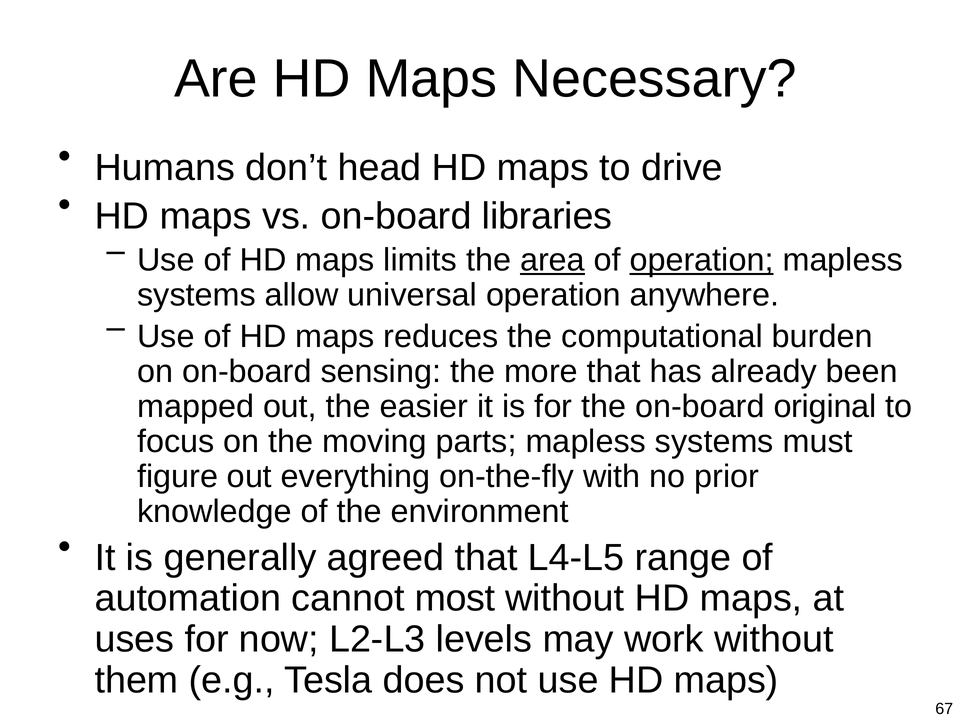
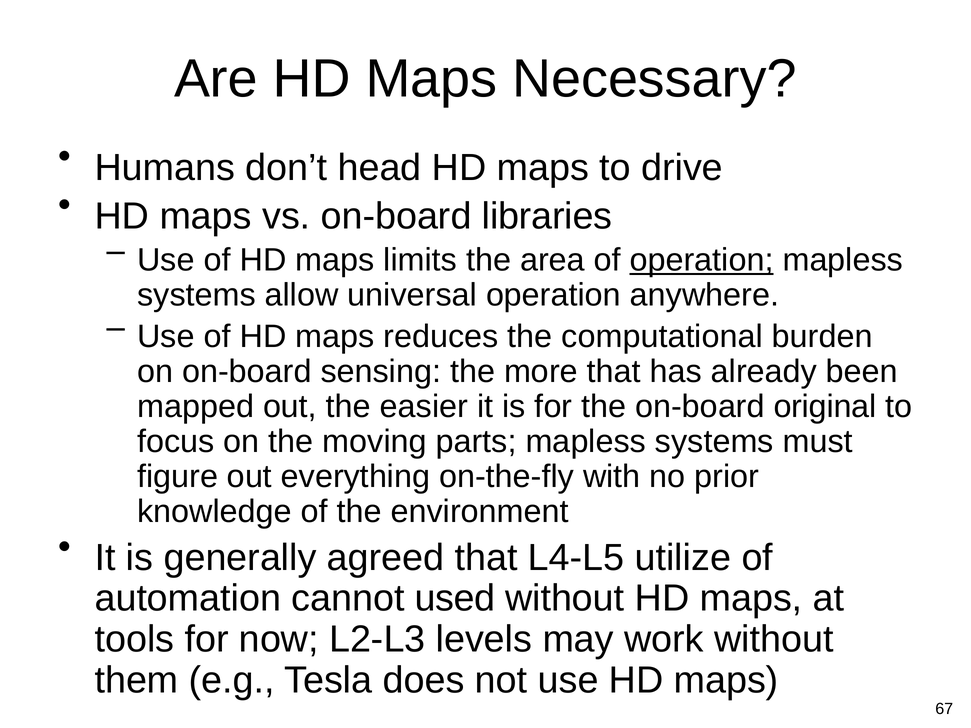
area underline: present -> none
range: range -> utilize
most: most -> used
uses: uses -> tools
